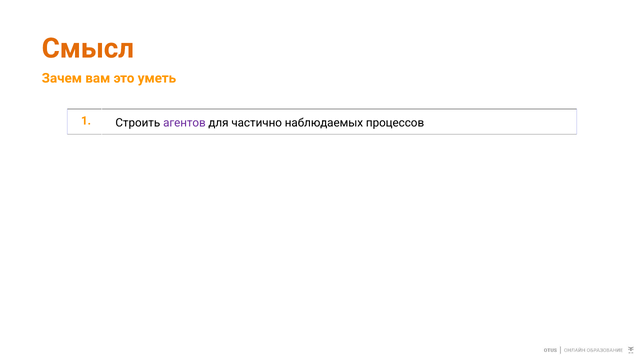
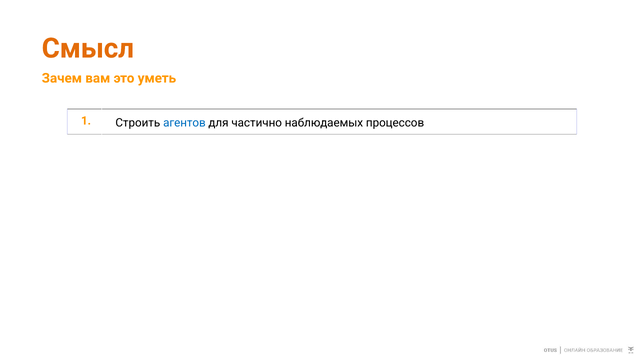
агентов colour: purple -> blue
